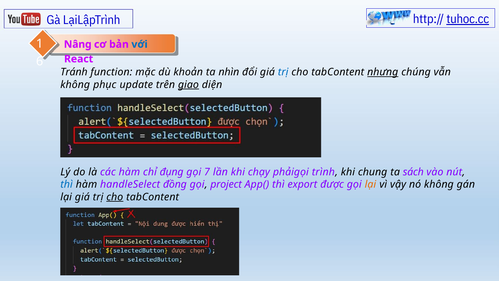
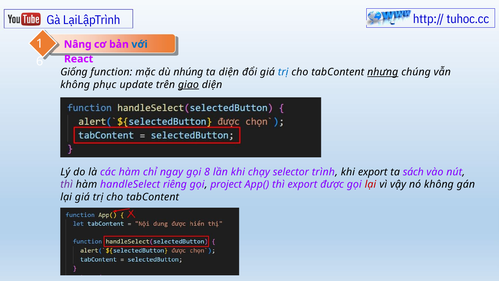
tuhoc.cc underline: present -> none
Tránh: Tránh -> Giống
khoản: khoản -> nhúng
ta nhìn: nhìn -> diện
đụng: đụng -> ngay
7: 7 -> 8
phảigọi: phảigọi -> selector
khi chung: chung -> export
thì at (67, 184) colour: blue -> purple
đồng: đồng -> riêng
lại at (370, 184) colour: orange -> red
cho at (115, 197) underline: present -> none
